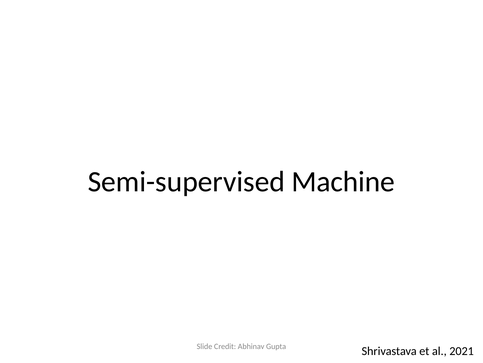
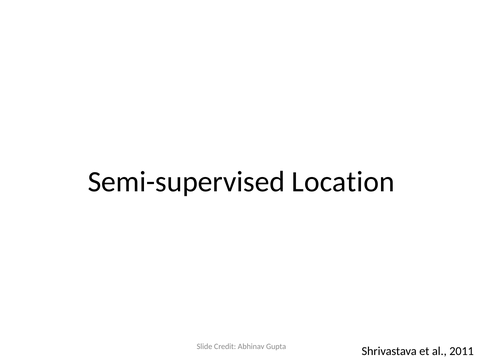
Machine: Machine -> Location
2021: 2021 -> 2011
